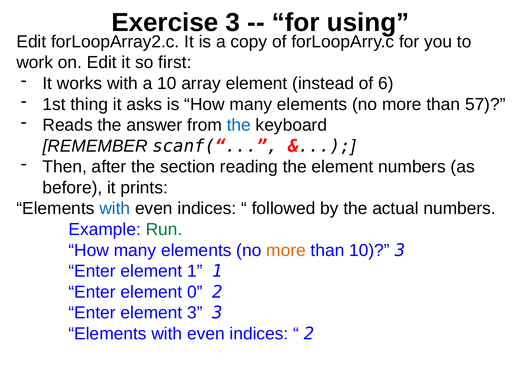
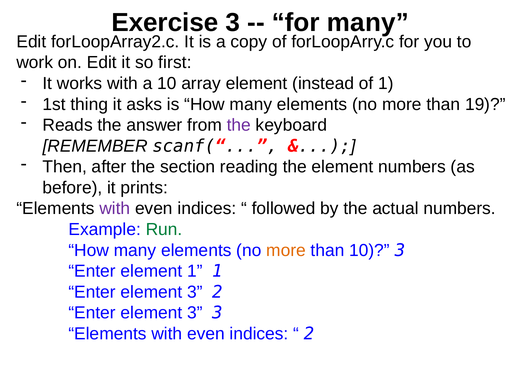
for using: using -> many
of 6: 6 -> 1
57: 57 -> 19
the at (239, 125) colour: blue -> purple
with at (115, 208) colour: blue -> purple
0 at (195, 292): 0 -> 3
